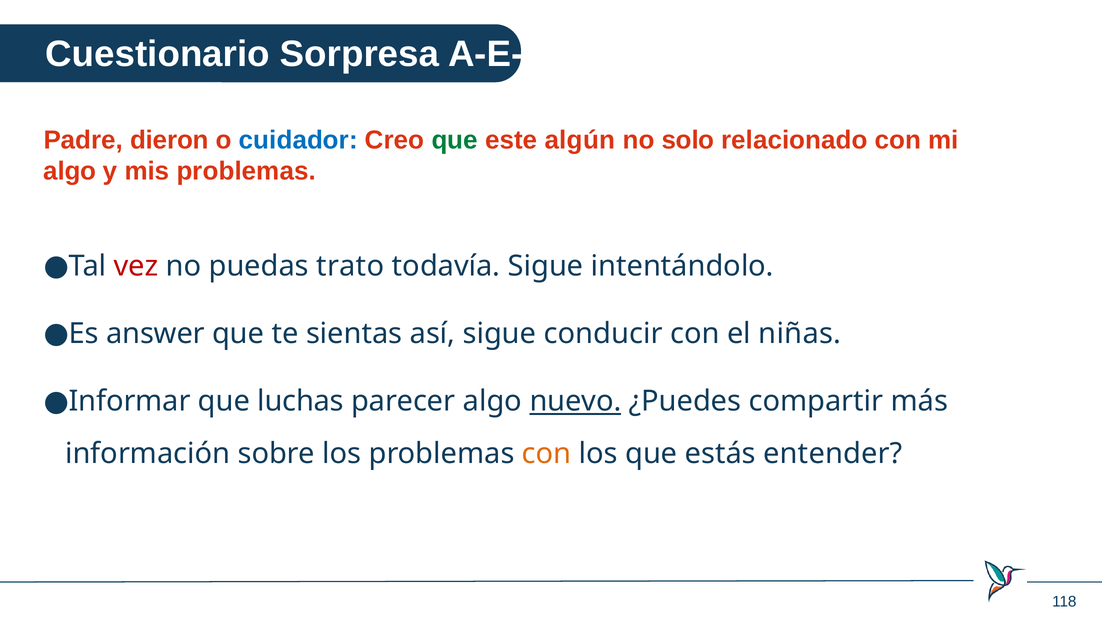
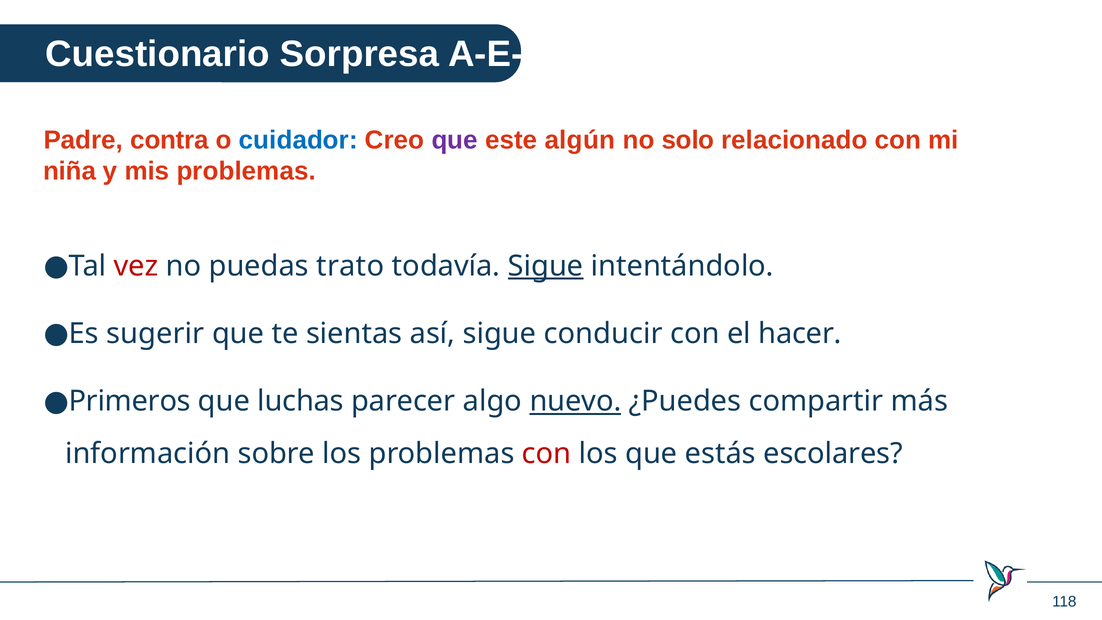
dieron: dieron -> contra
que at (455, 140) colour: green -> purple
algo at (70, 171): algo -> niña
Sigue at (546, 266) underline: none -> present
answer: answer -> sugerir
niñas: niñas -> hacer
Informar: Informar -> Primeros
con at (547, 454) colour: orange -> red
entender: entender -> escolares
